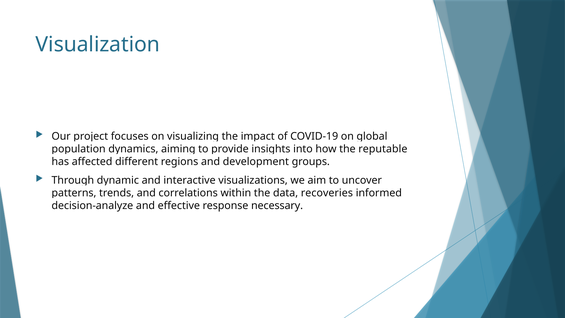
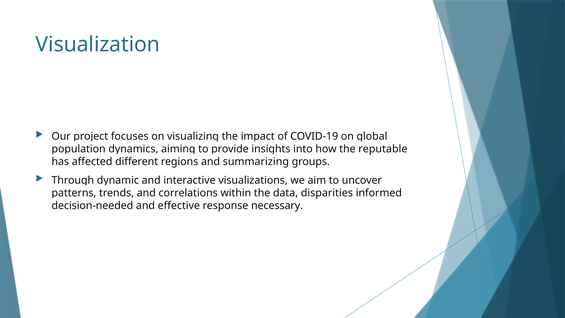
development: development -> summarizing
recoveries: recoveries -> disparities
decision-analyze: decision-analyze -> decision-needed
